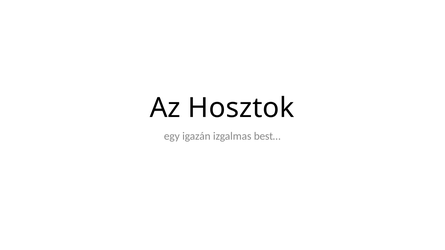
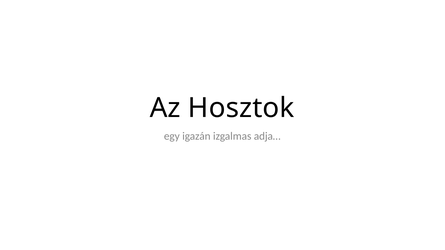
best…: best… -> adja…
